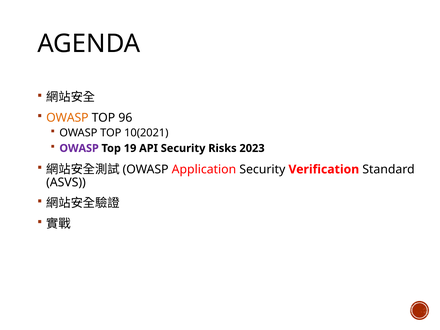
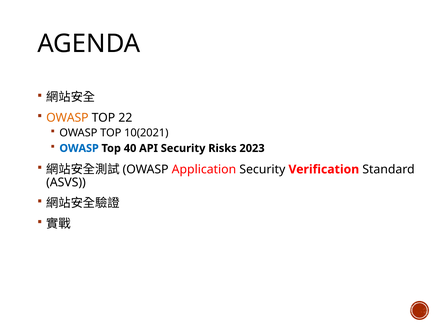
96: 96 -> 22
OWASP at (79, 148) colour: purple -> blue
19: 19 -> 40
